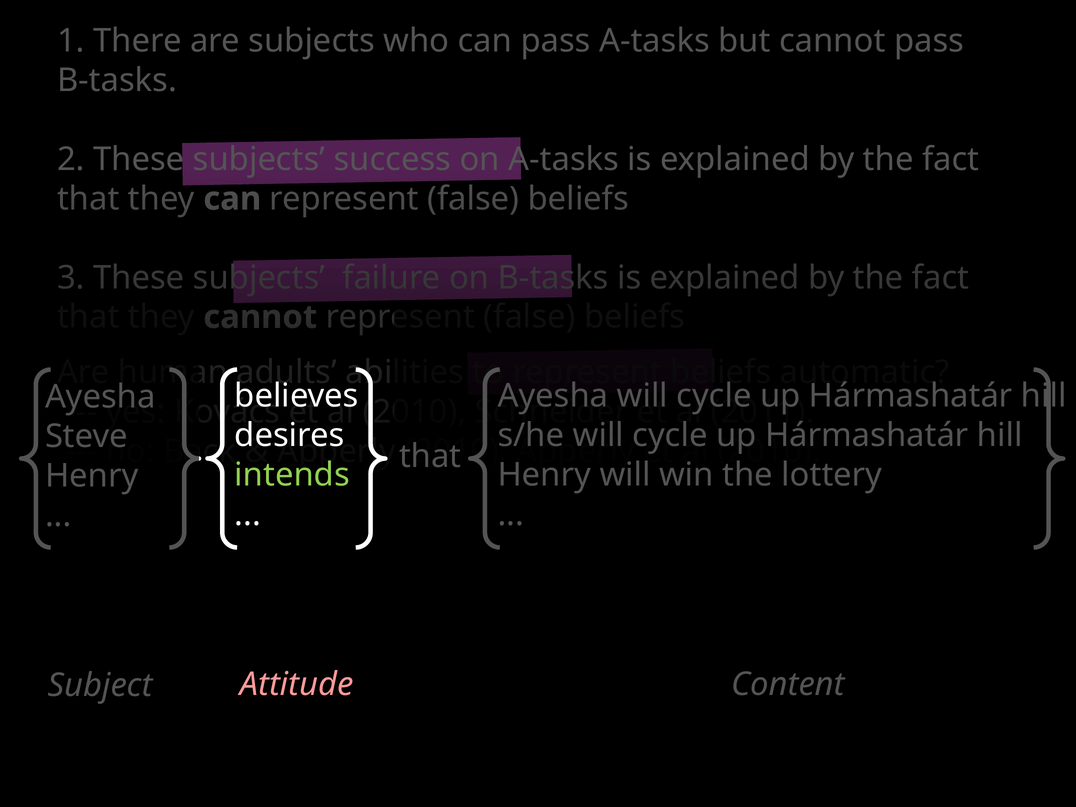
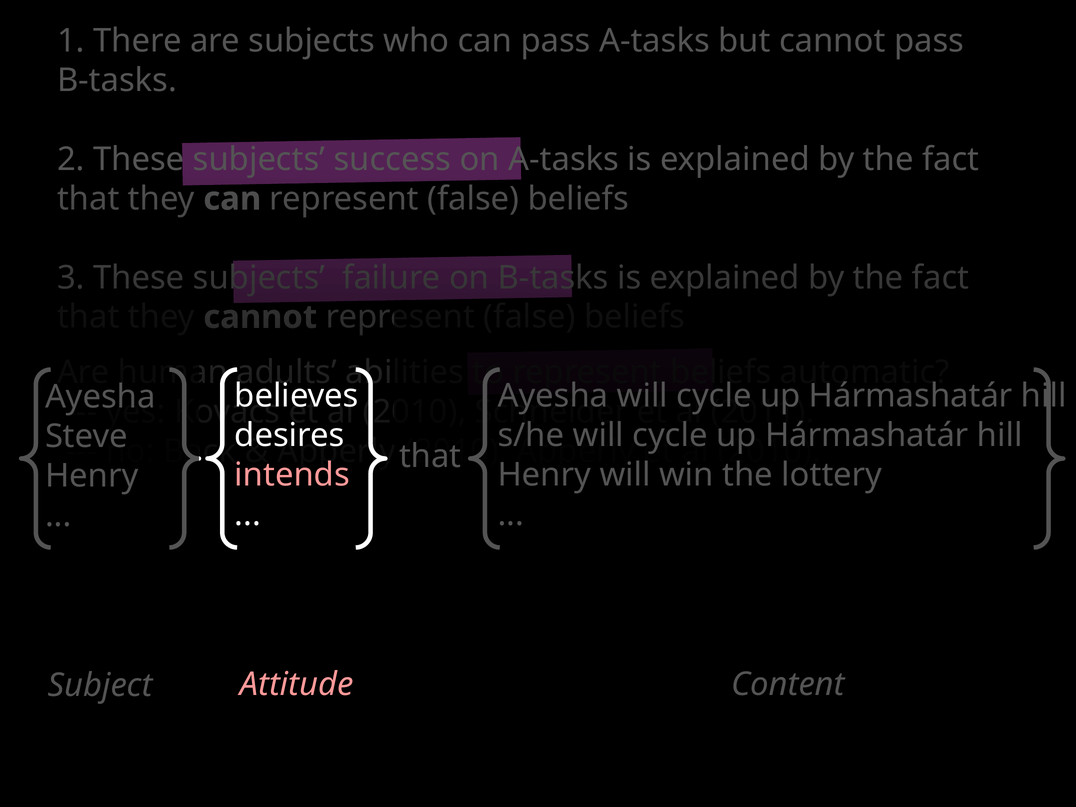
intends colour: light green -> pink
